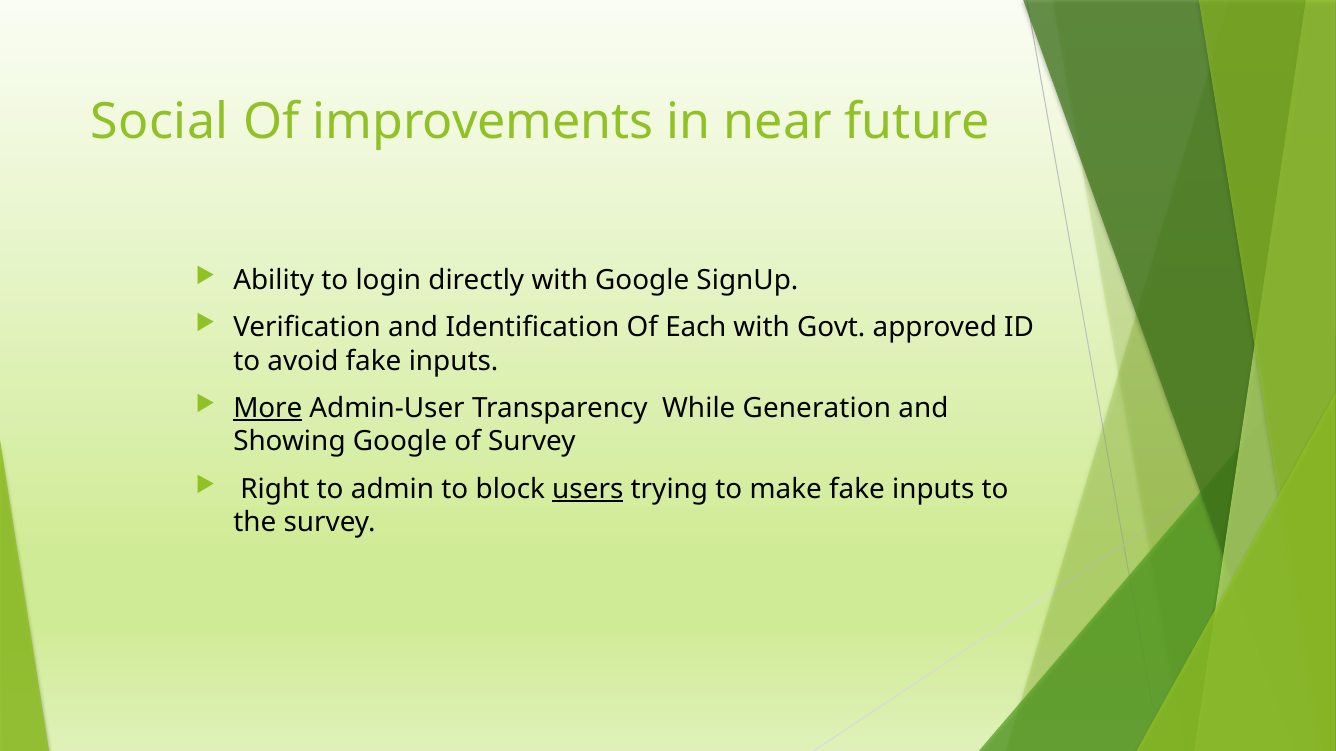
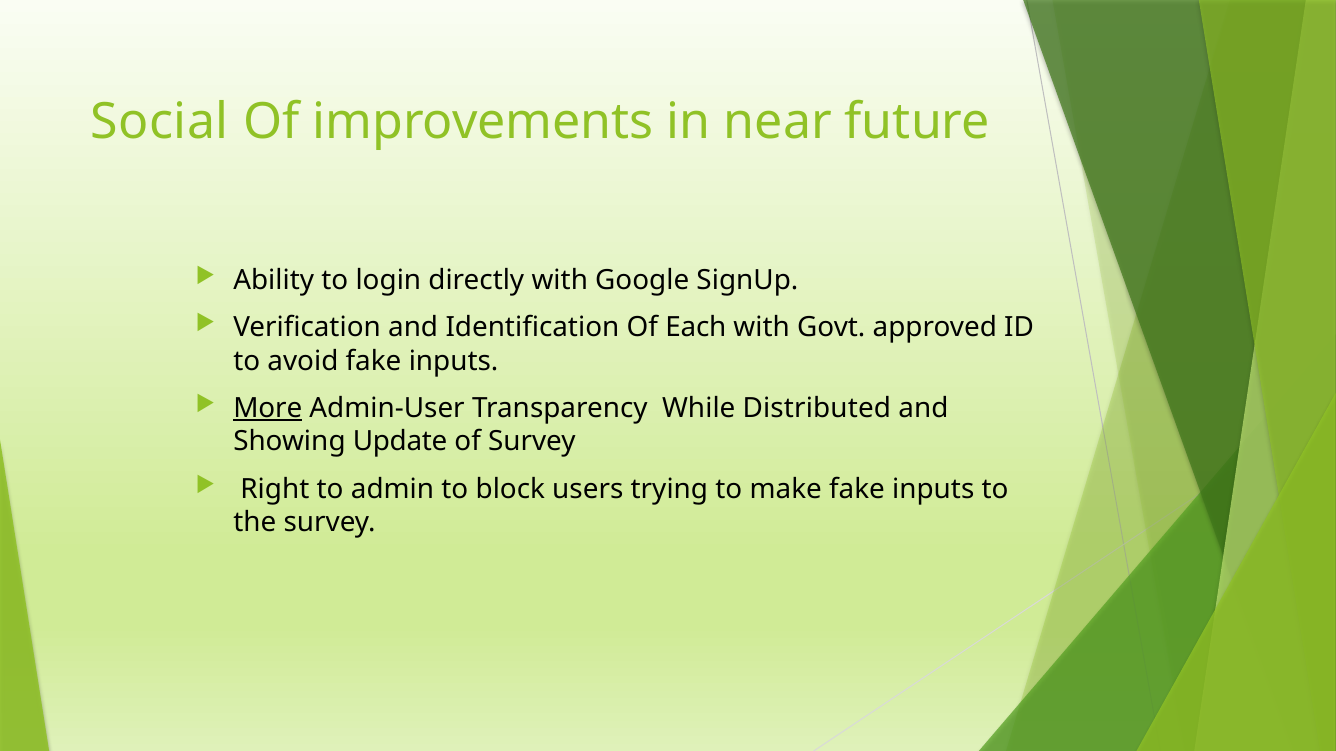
Generation: Generation -> Distributed
Showing Google: Google -> Update
users underline: present -> none
